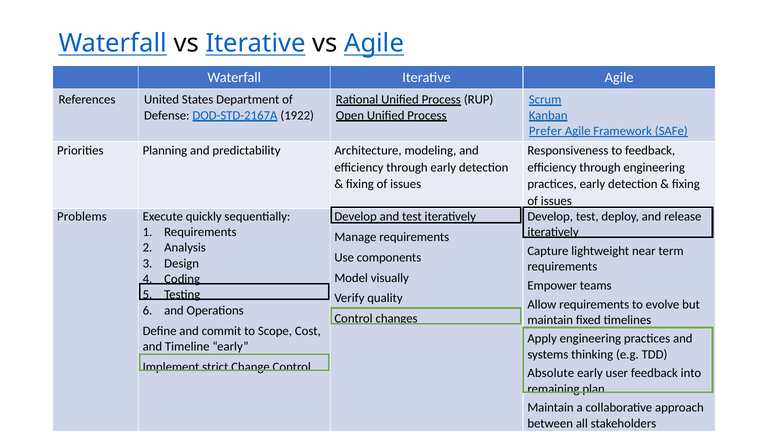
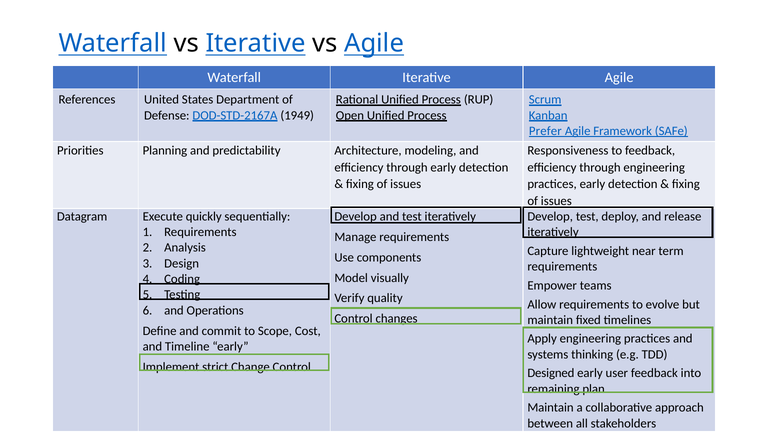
1922: 1922 -> 1949
Problems: Problems -> Datagram
Absolute: Absolute -> Designed
